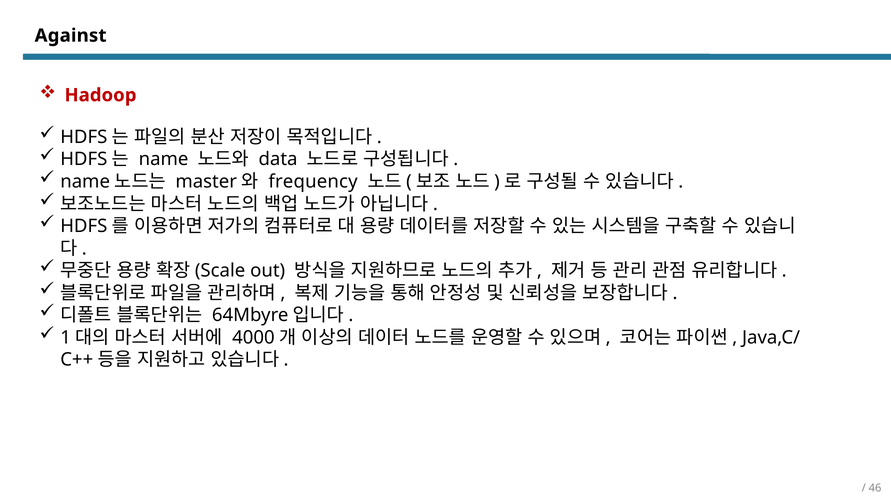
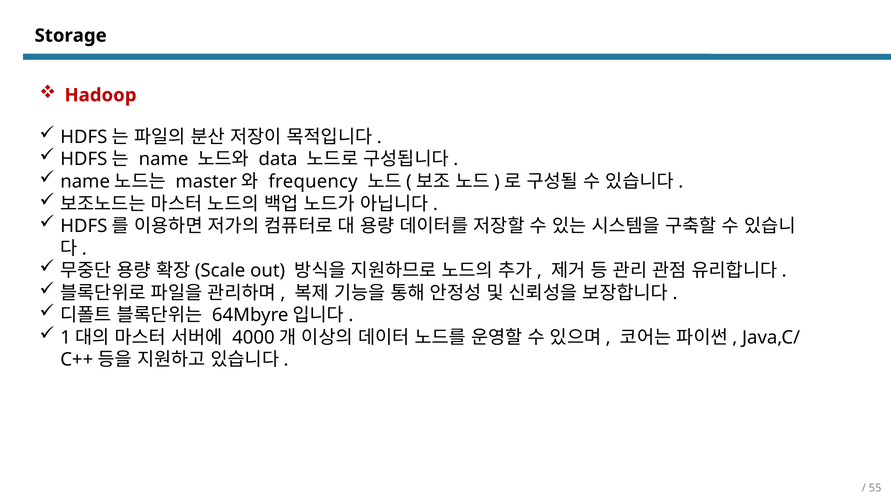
Against: Against -> Storage
46: 46 -> 55
